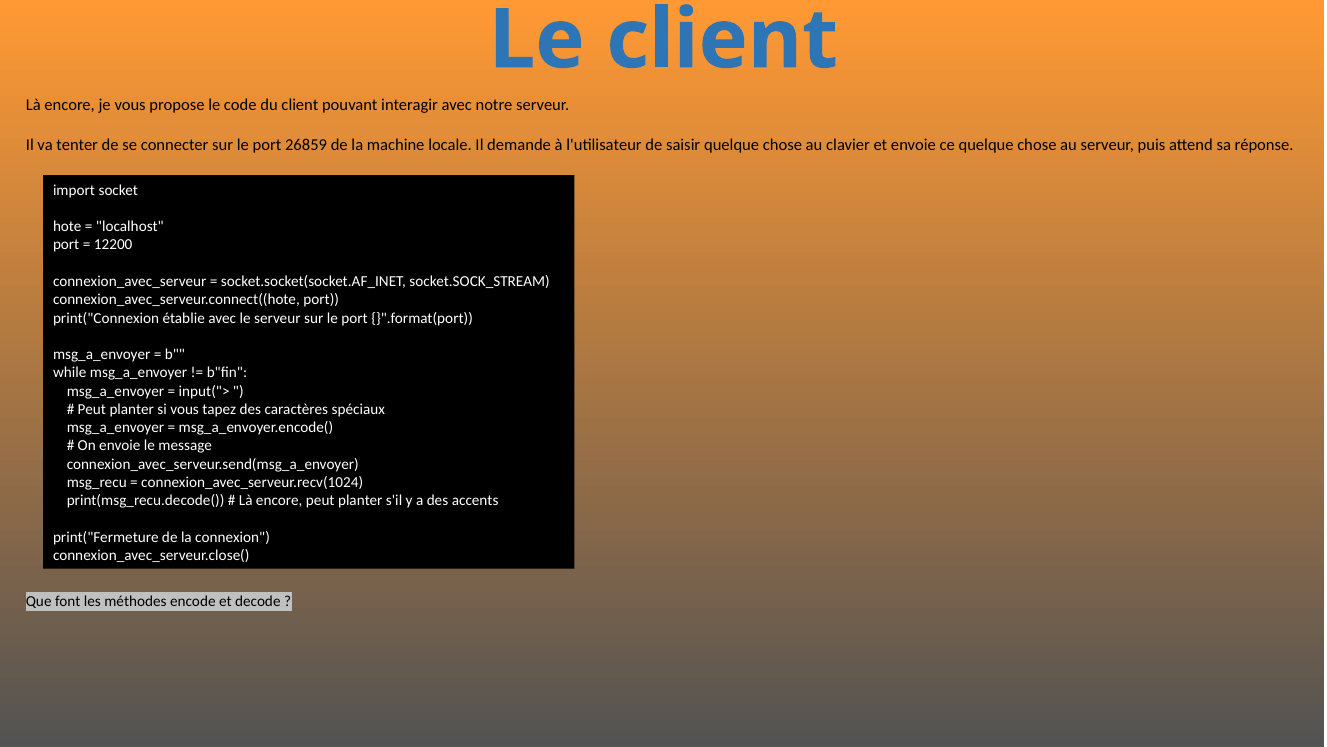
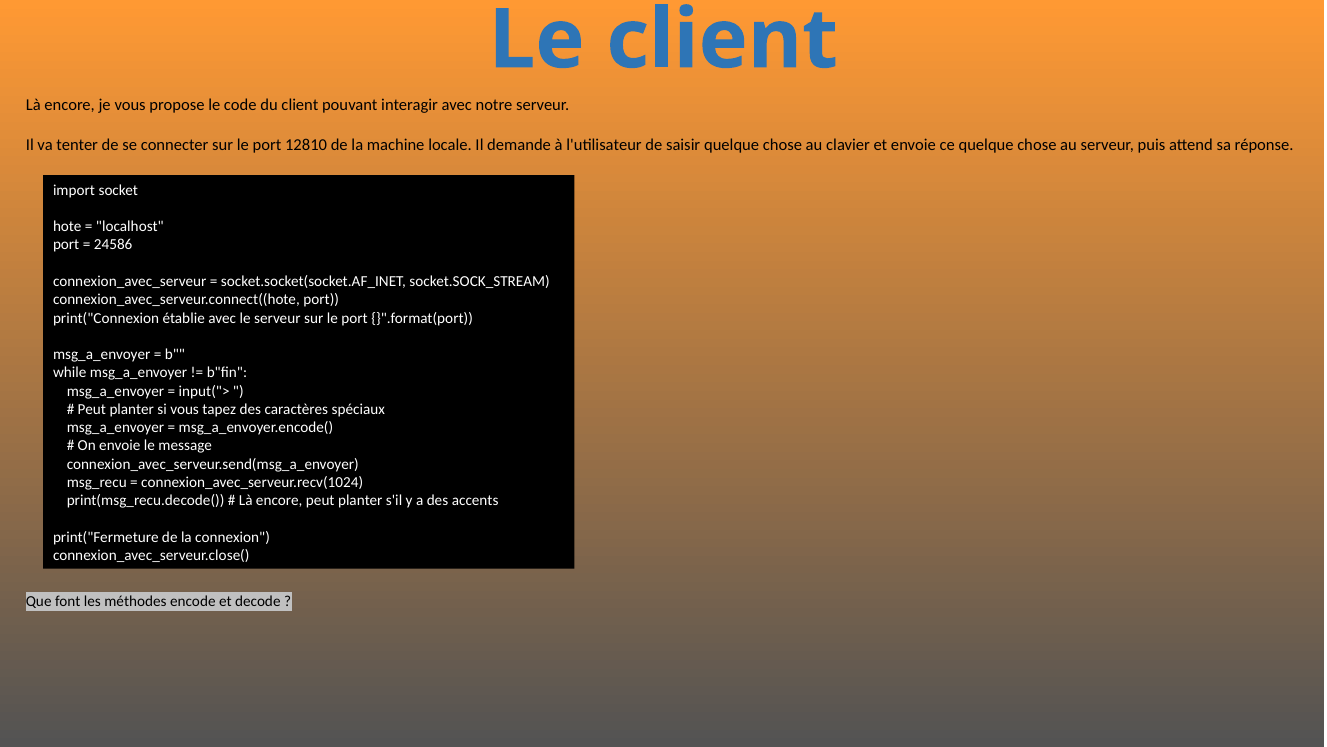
26859: 26859 -> 12810
12200: 12200 -> 24586
